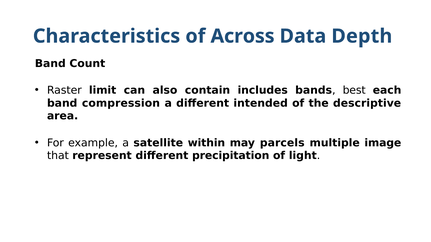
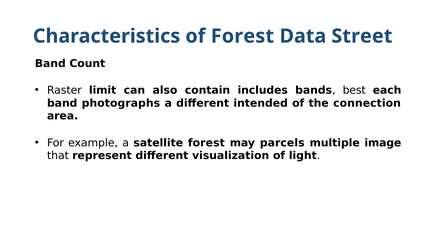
of Across: Across -> Forest
Depth: Depth -> Street
compression: compression -> photographs
descriptive: descriptive -> connection
satellite within: within -> forest
precipitation: precipitation -> visualization
